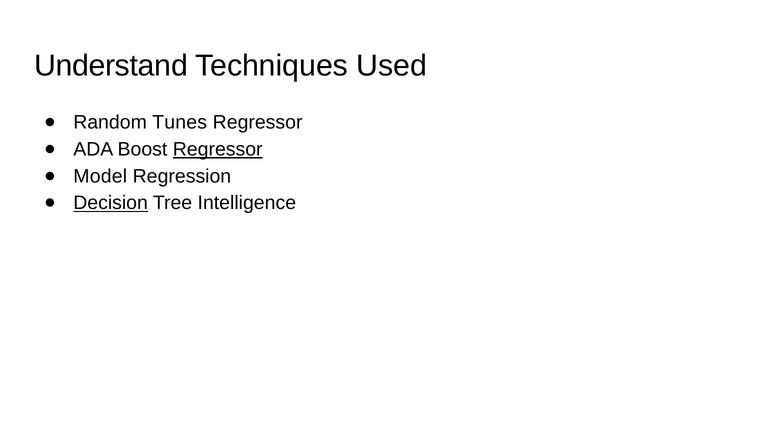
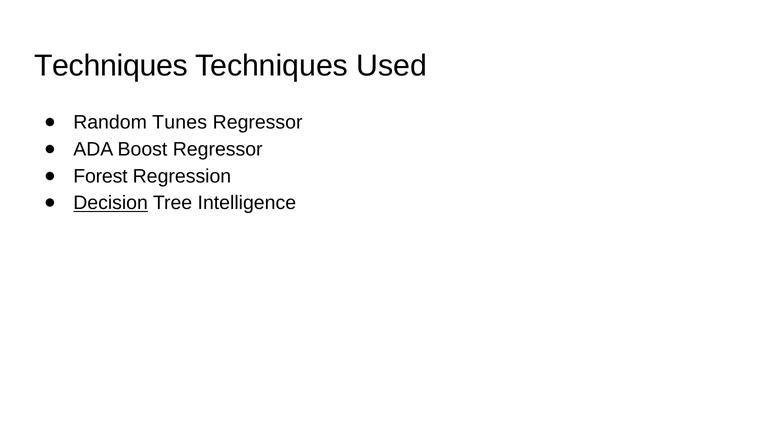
Understand at (111, 66): Understand -> Techniques
Regressor at (218, 149) underline: present -> none
Model: Model -> Forest
